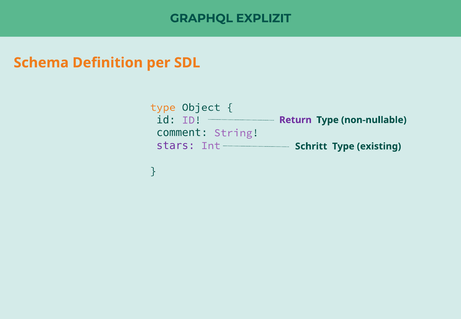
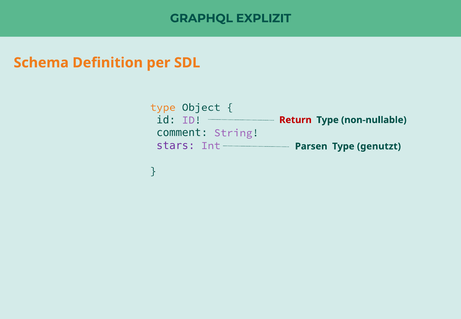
Return colour: purple -> red
Schritt: Schritt -> Parsen
existing: existing -> genutzt
